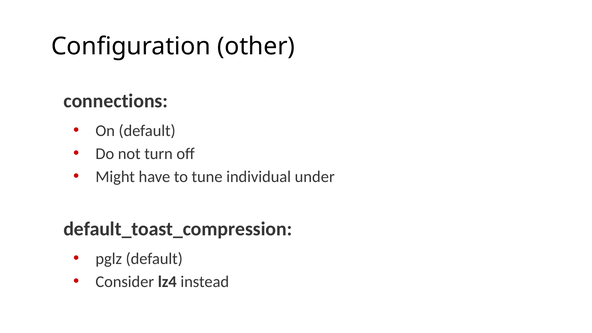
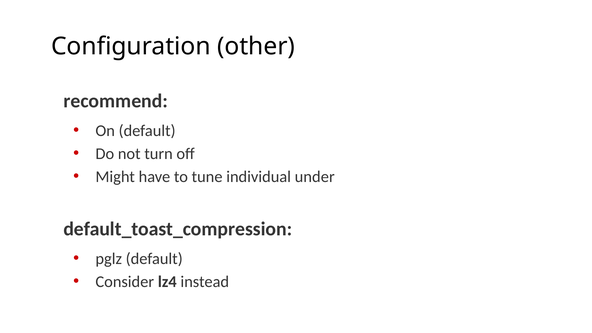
connections: connections -> recommend
